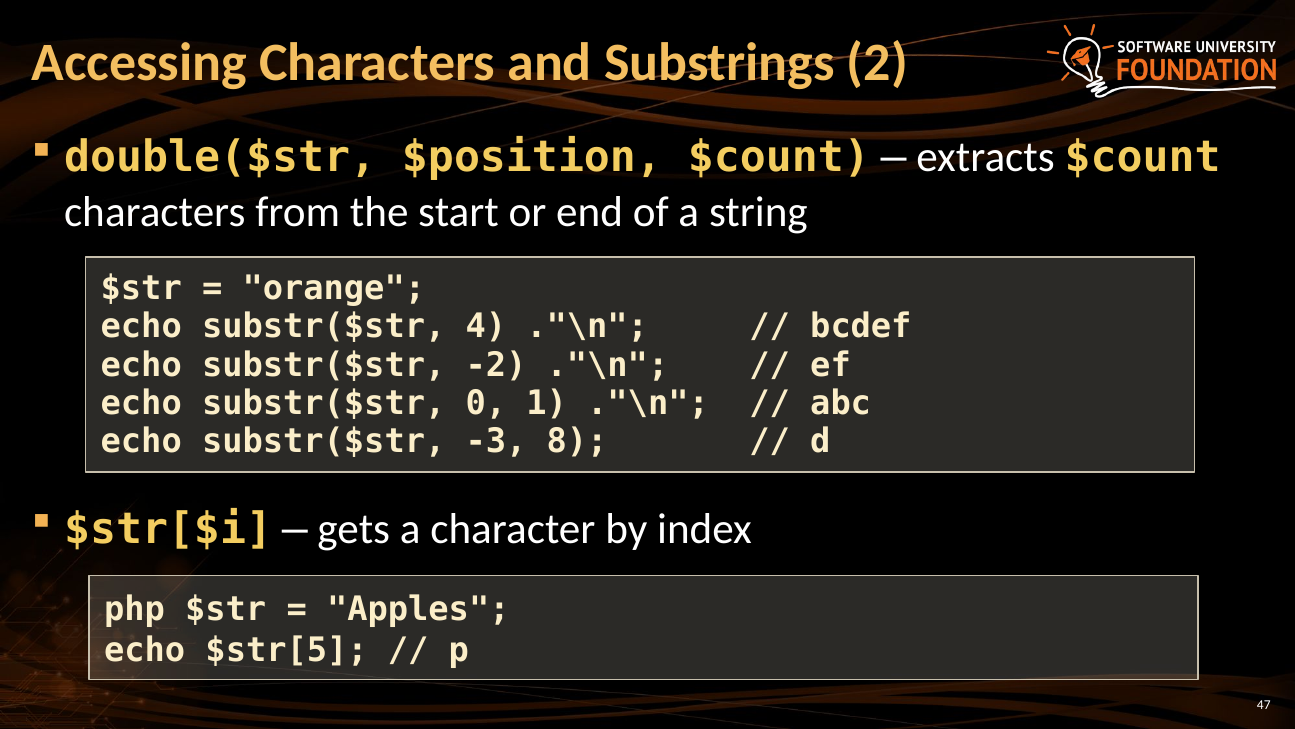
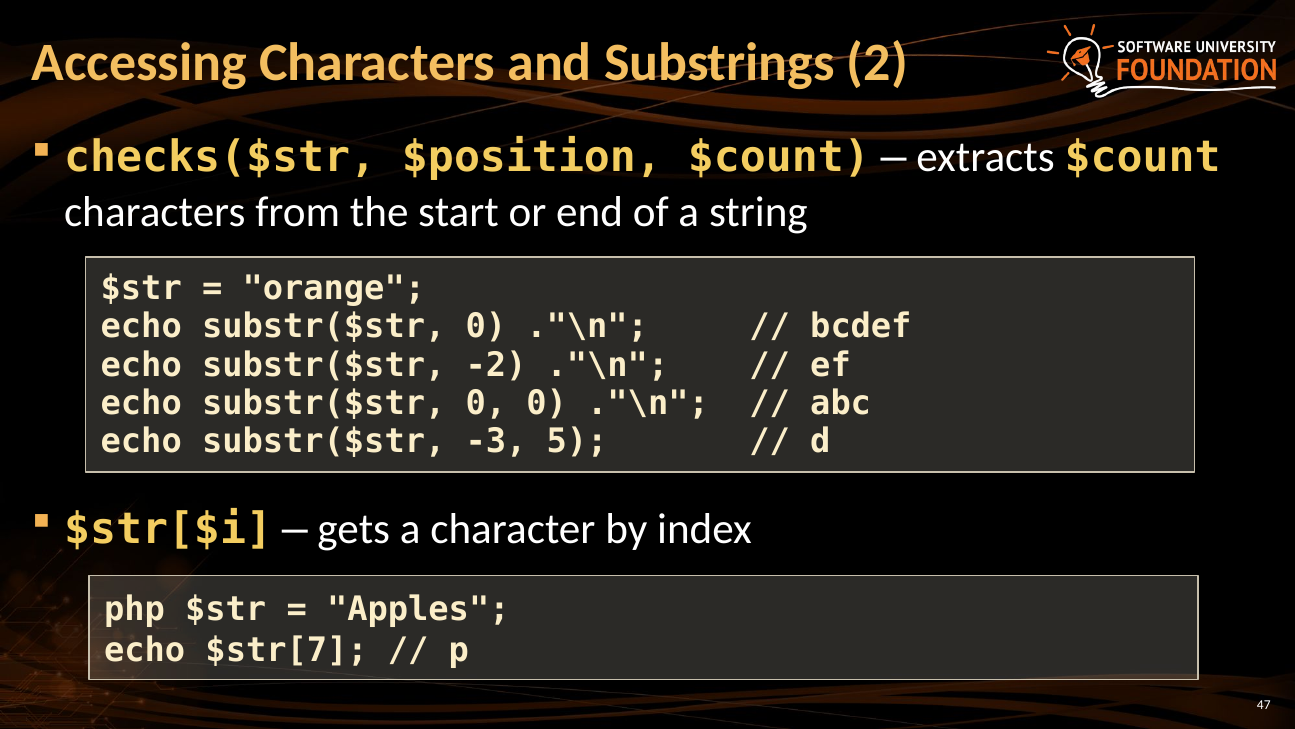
double($str: double($str -> checks($str
4 at (486, 326): 4 -> 0
0 1: 1 -> 0
8: 8 -> 5
$str[5: $str[5 -> $str[7
